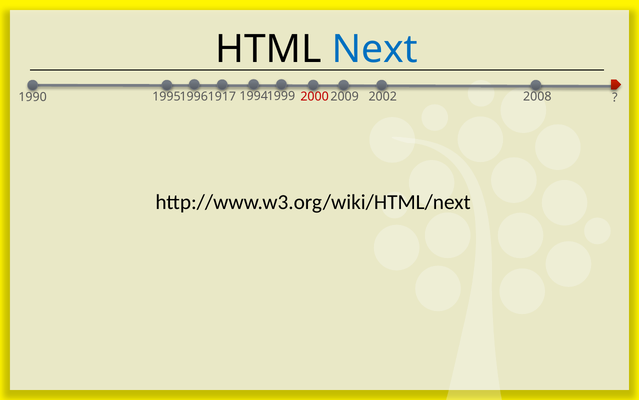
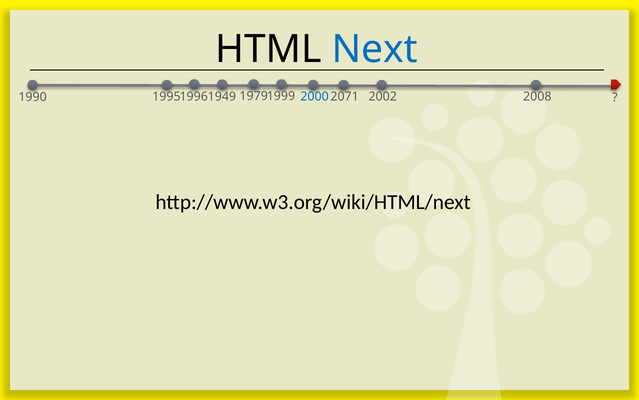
1994: 1994 -> 1979
2000 colour: red -> blue
1917: 1917 -> 1949
2009: 2009 -> 2071
